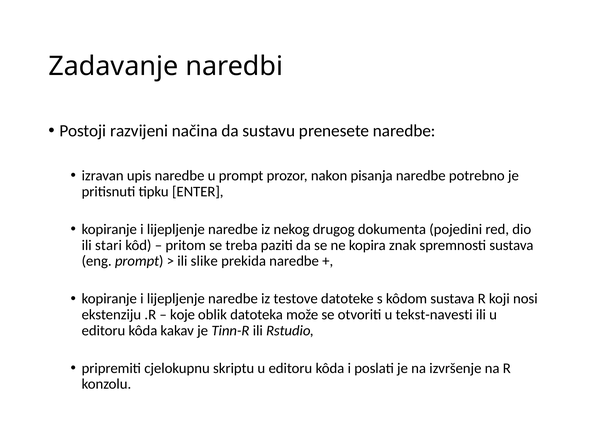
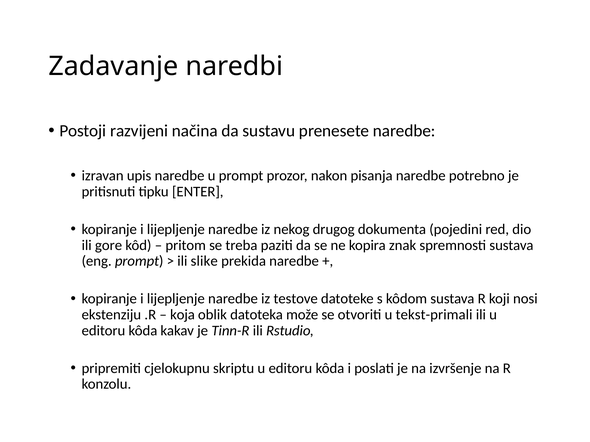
stari: stari -> gore
koje: koje -> koja
tekst-navesti: tekst-navesti -> tekst-primali
